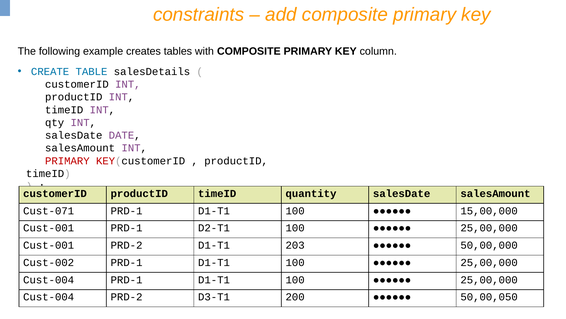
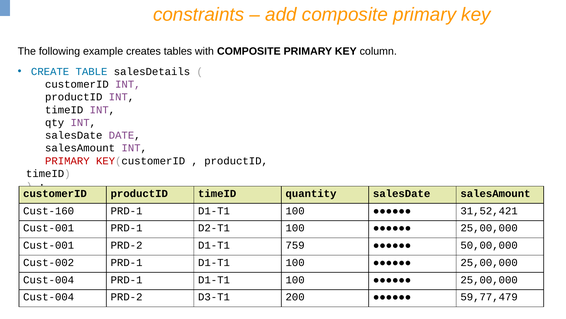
Cust-071: Cust-071 -> Cust-160
15,00,000: 15,00,000 -> 31,52,421
203: 203 -> 759
50,00,050: 50,00,050 -> 59,77,479
